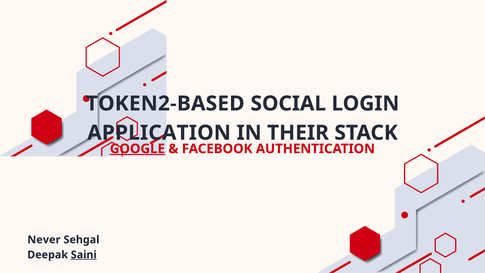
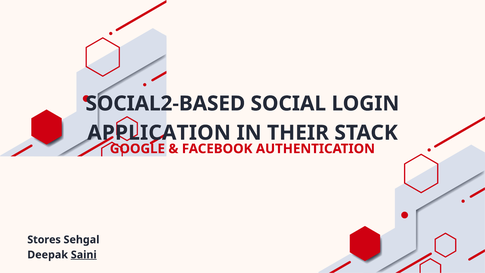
TOKEN2-BASED: TOKEN2-BASED -> SOCIAL2-BASED
GOOGLE underline: present -> none
Never: Never -> Stores
